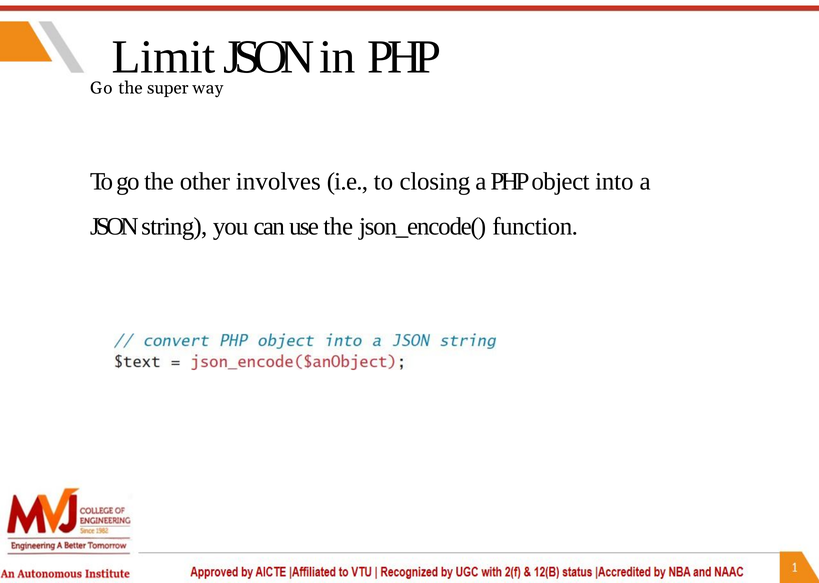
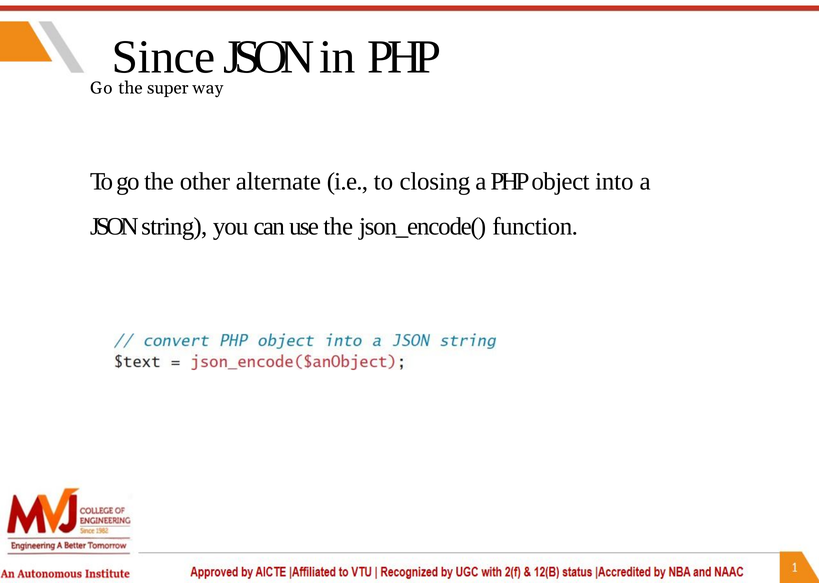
Limit: Limit -> Since
involves: involves -> alternate
